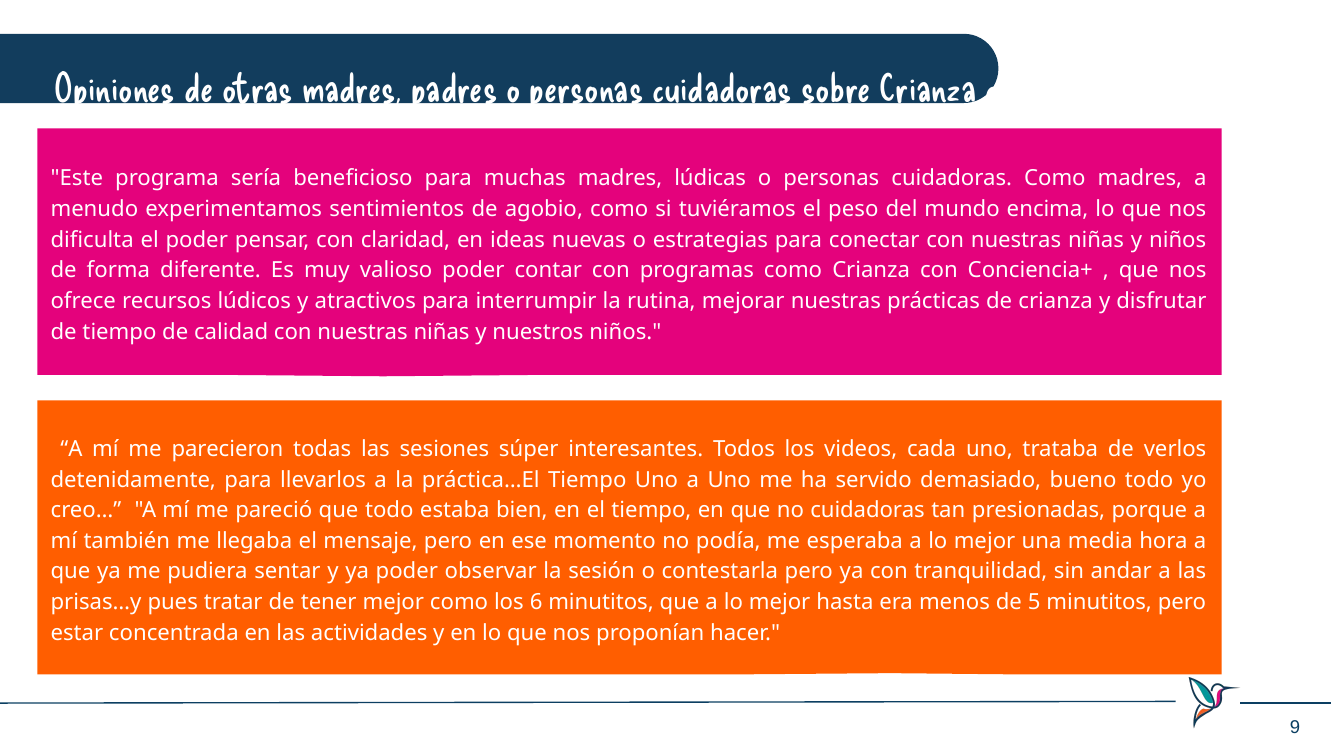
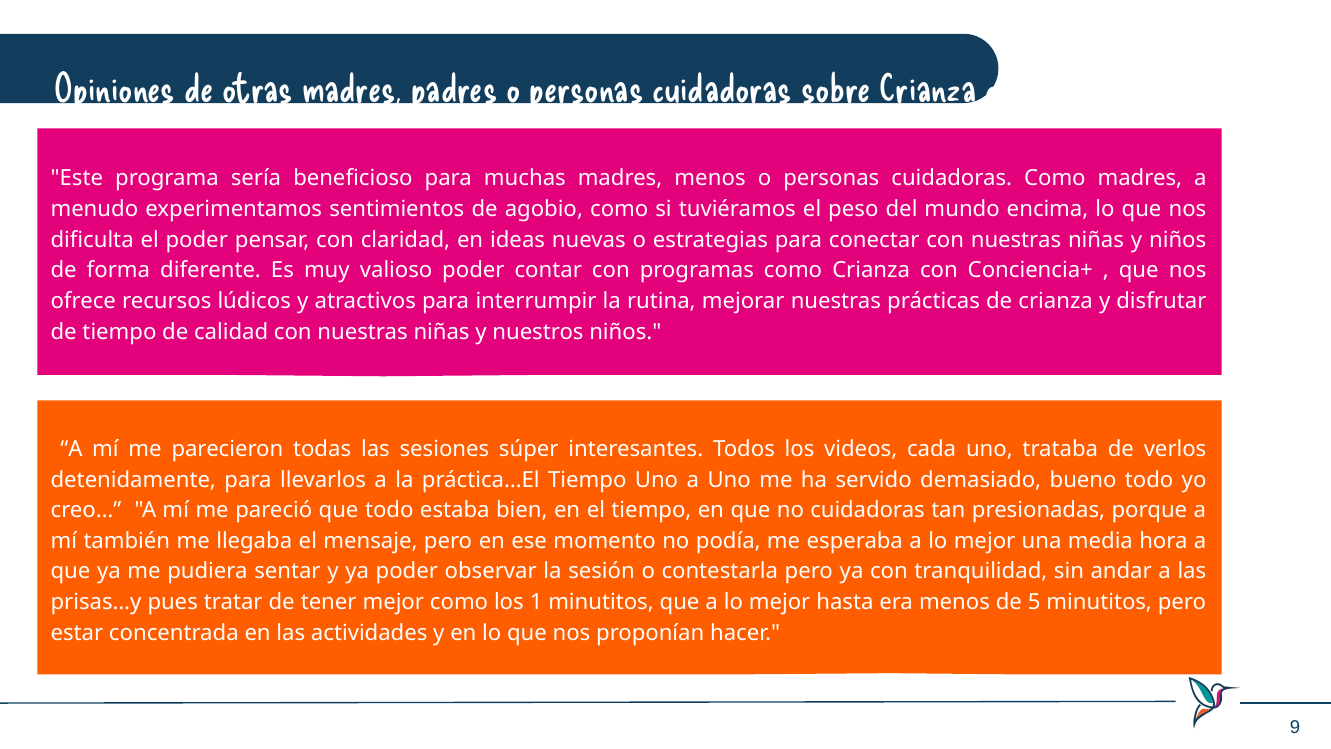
madres lúdicas: lúdicas -> menos
6: 6 -> 1
